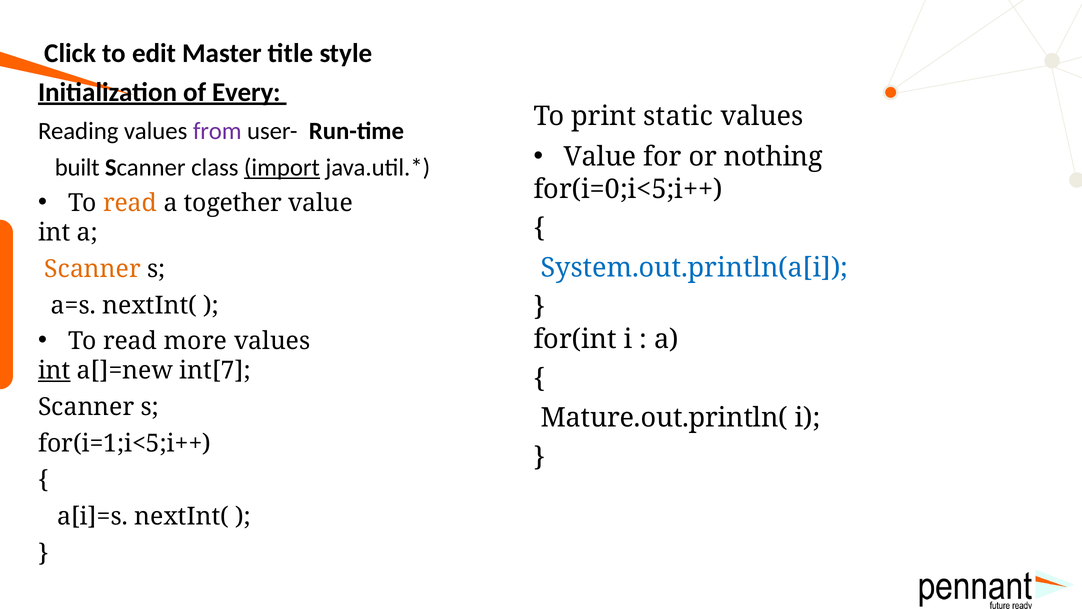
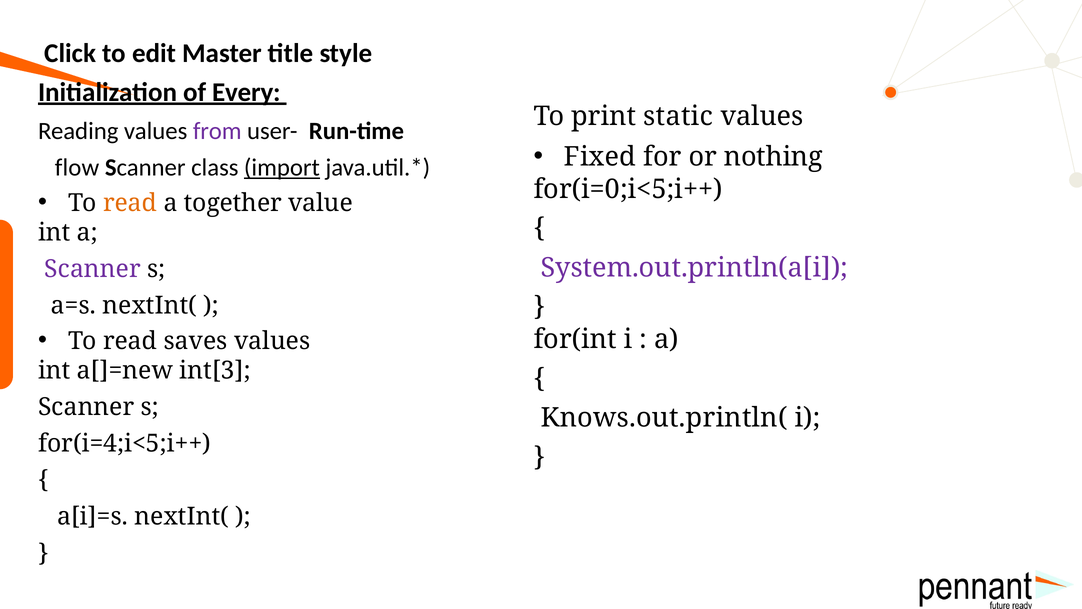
Value at (600, 157): Value -> Fixed
built: built -> flow
System.out.println(a[i colour: blue -> purple
Scanner at (93, 269) colour: orange -> purple
more: more -> saves
int at (54, 370) underline: present -> none
int[7: int[7 -> int[3
Mature.out.println(: Mature.out.println( -> Knows.out.println(
for(i=1;i<5;i++: for(i=1;i<5;i++ -> for(i=4;i<5;i++
